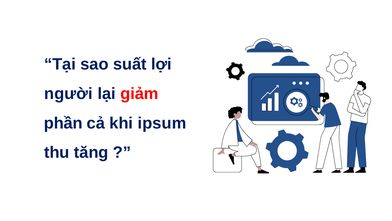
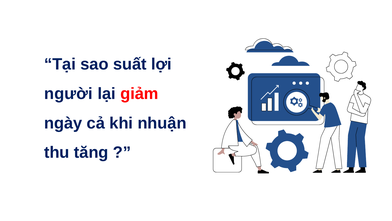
phần: phần -> ngày
ipsum: ipsum -> nhuận
